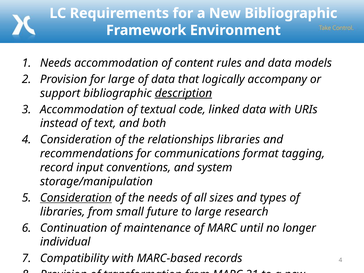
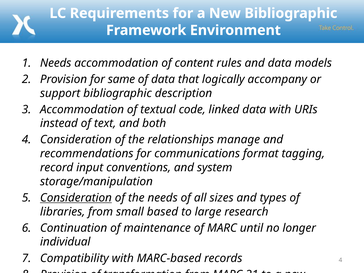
for large: large -> same
description underline: present -> none
relationships libraries: libraries -> manage
future: future -> based
